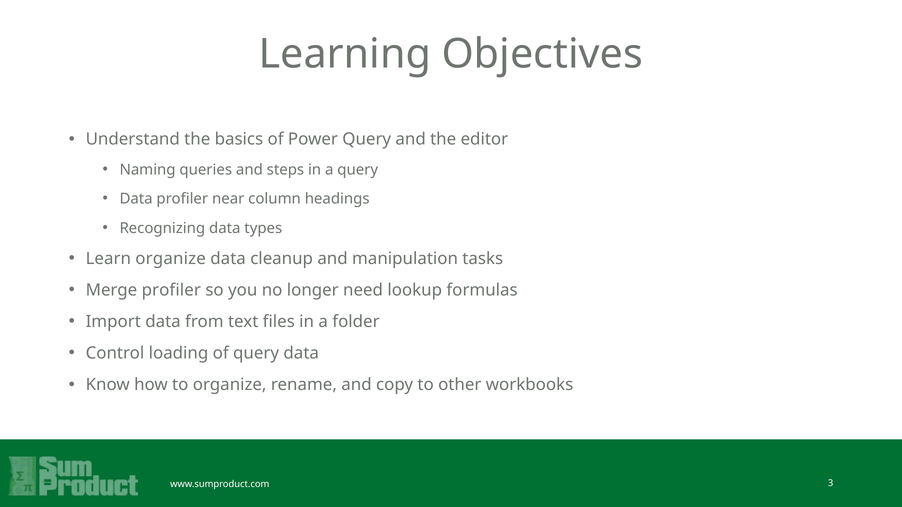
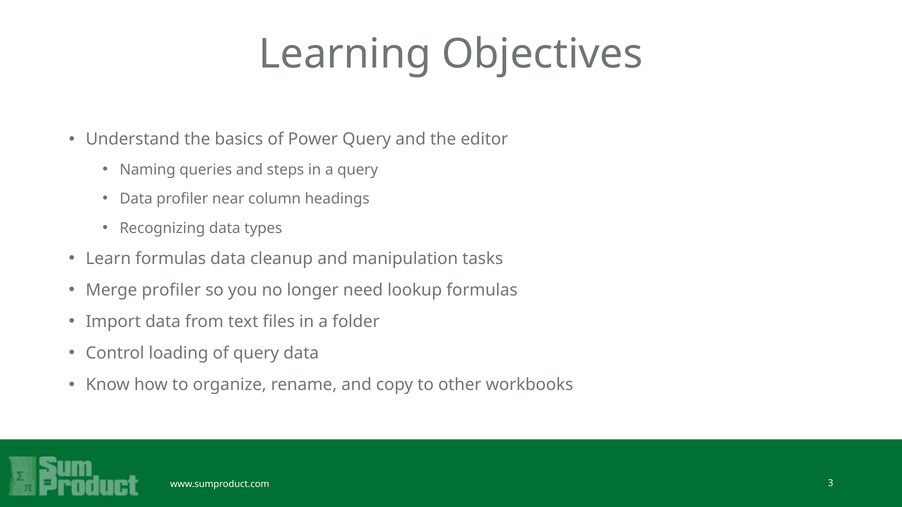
Learn organize: organize -> formulas
